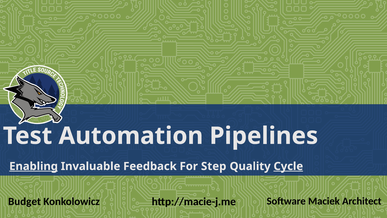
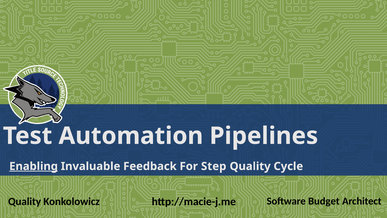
Cycle underline: present -> none
Budget at (25, 201): Budget -> Quality
Maciek: Maciek -> Budget
